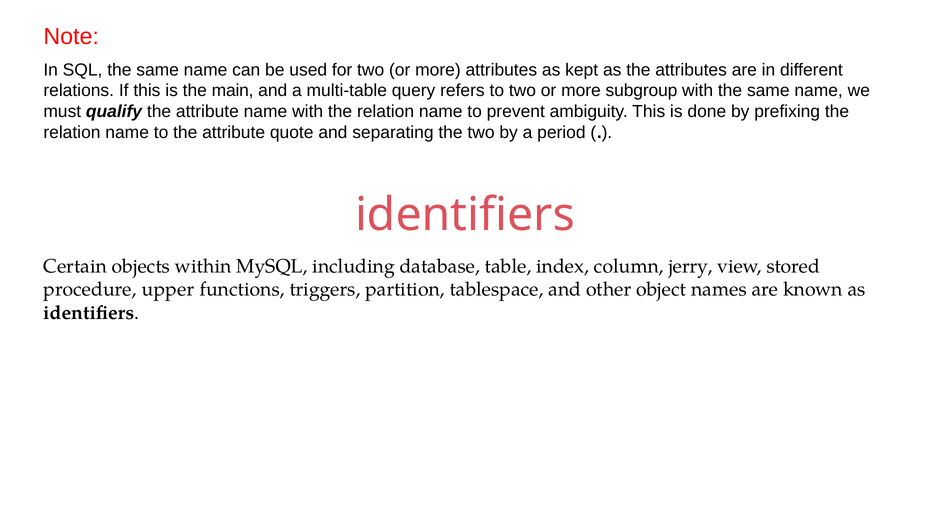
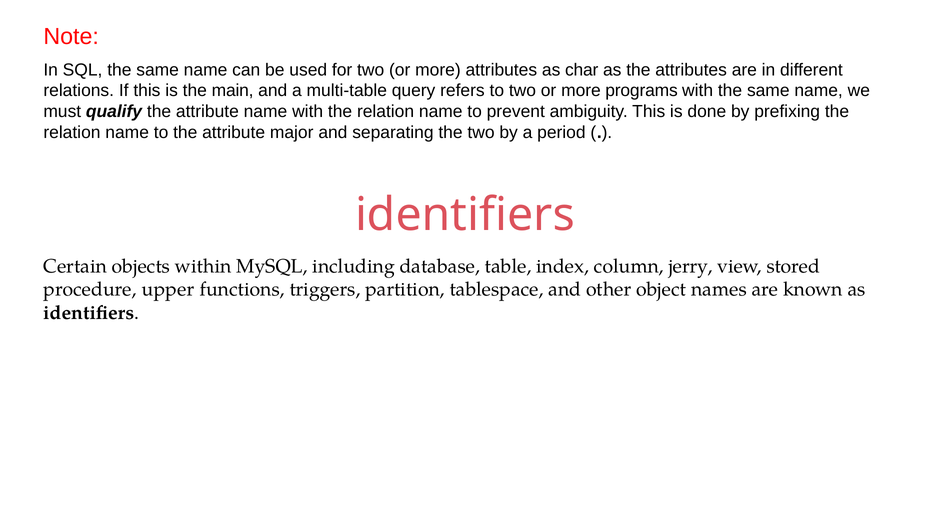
kept: kept -> char
subgroup: subgroup -> programs
quote: quote -> major
